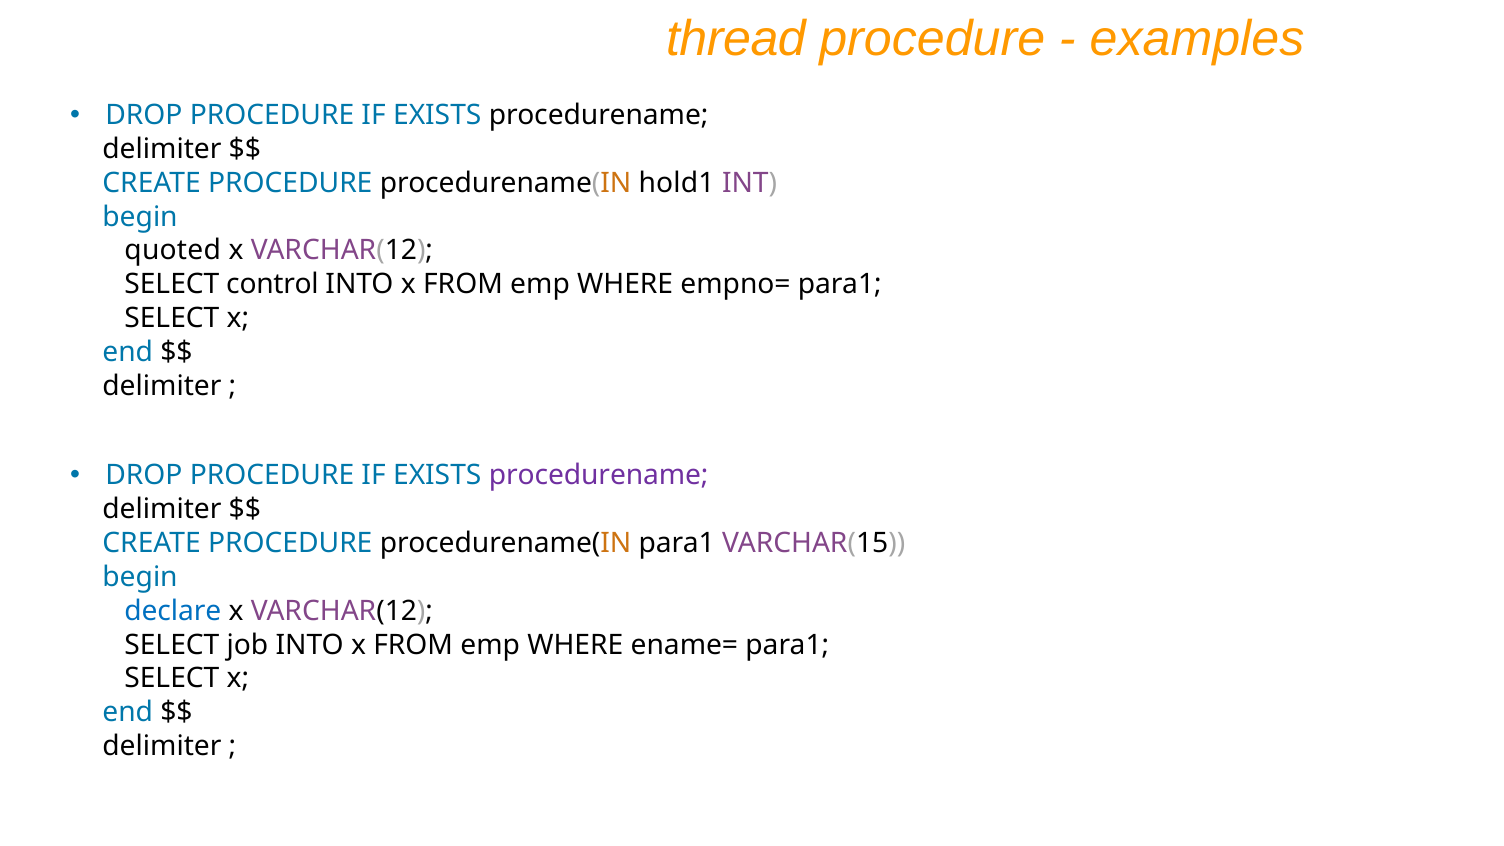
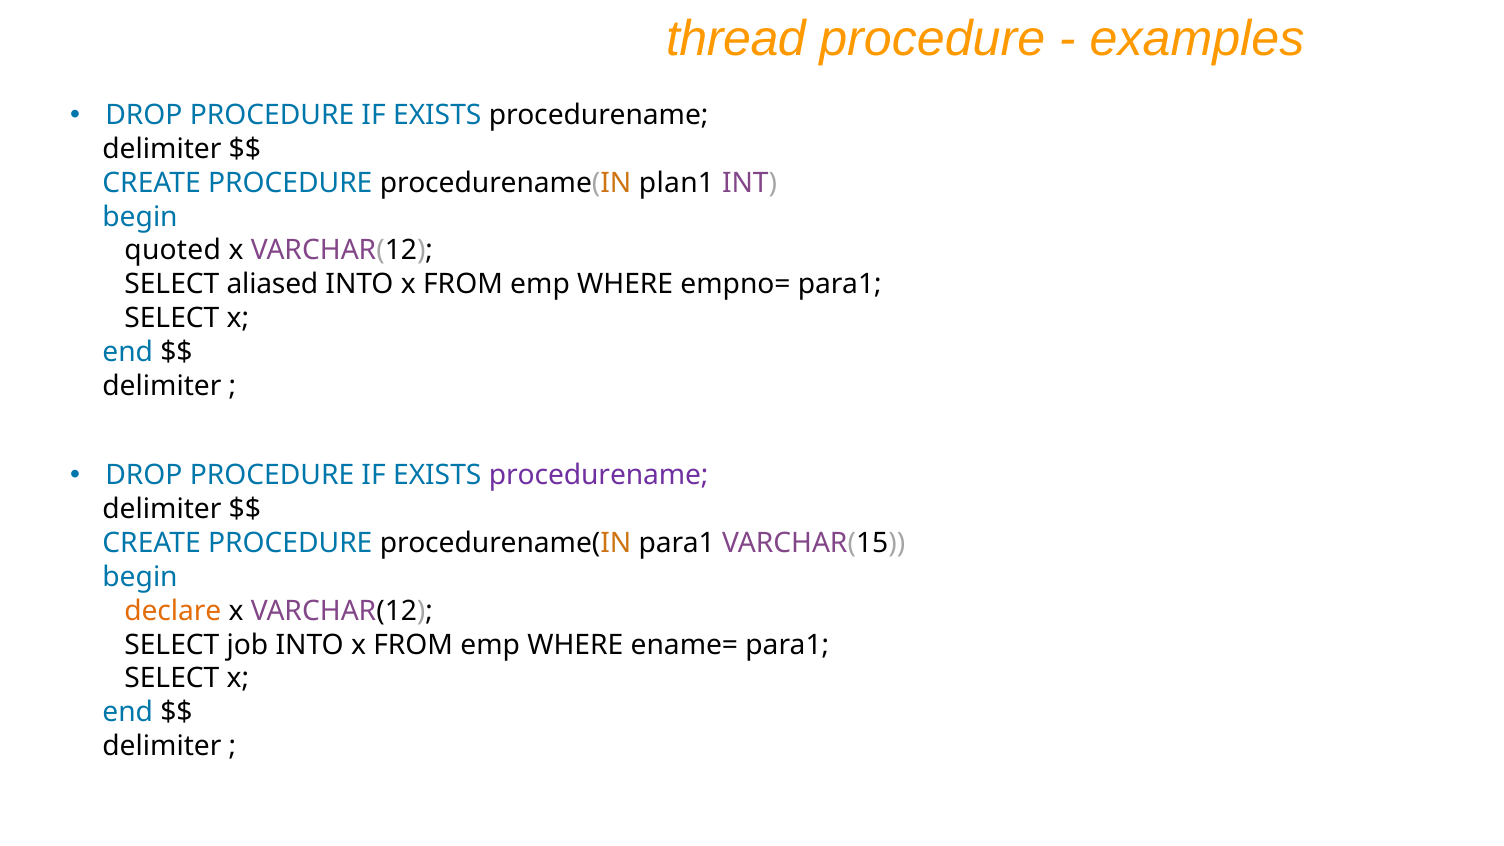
hold1: hold1 -> plan1
control: control -> aliased
declare colour: blue -> orange
